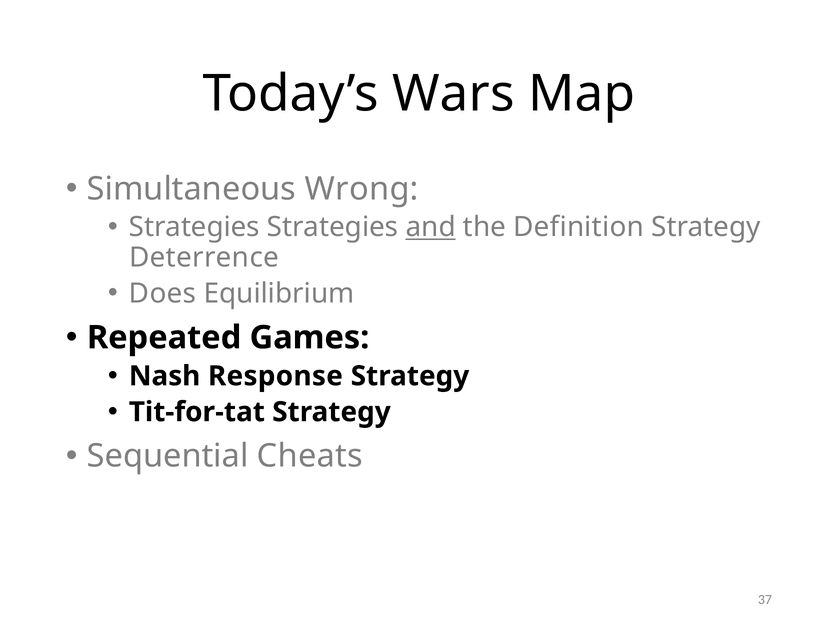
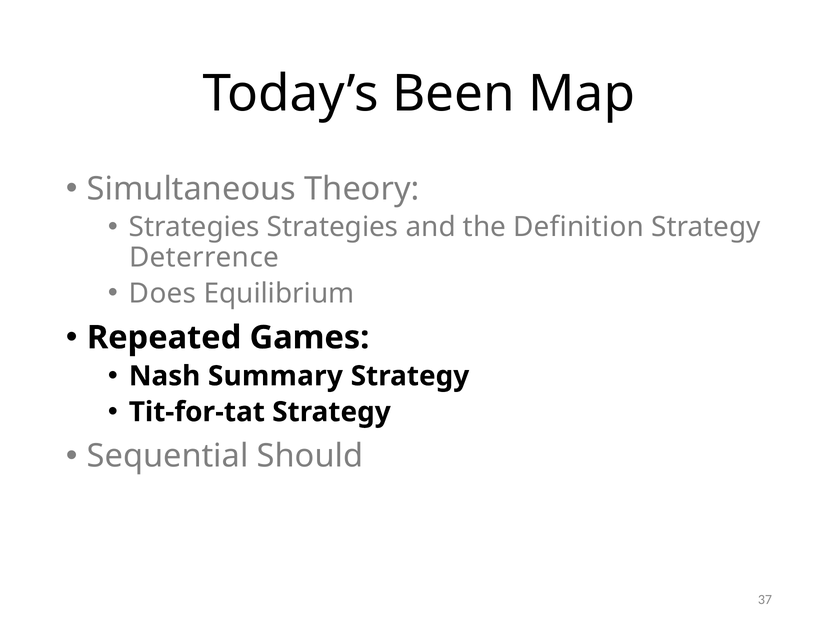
Wars: Wars -> Been
Wrong: Wrong -> Theory
and underline: present -> none
Response: Response -> Summary
Cheats: Cheats -> Should
